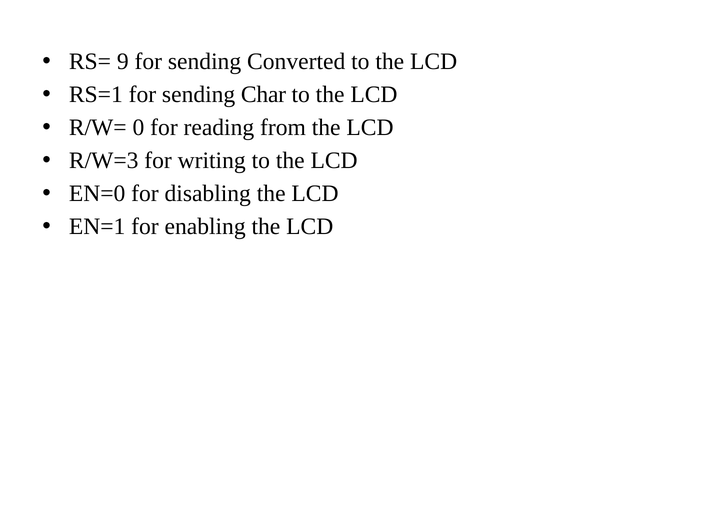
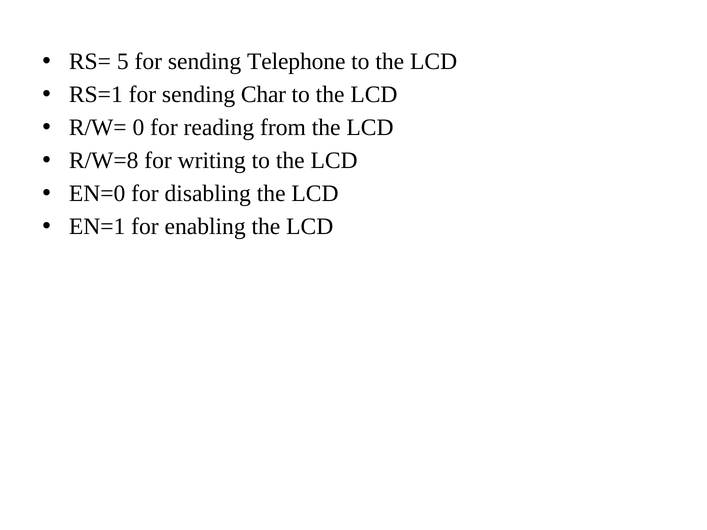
9: 9 -> 5
Converted: Converted -> Telephone
R/W=3: R/W=3 -> R/W=8
